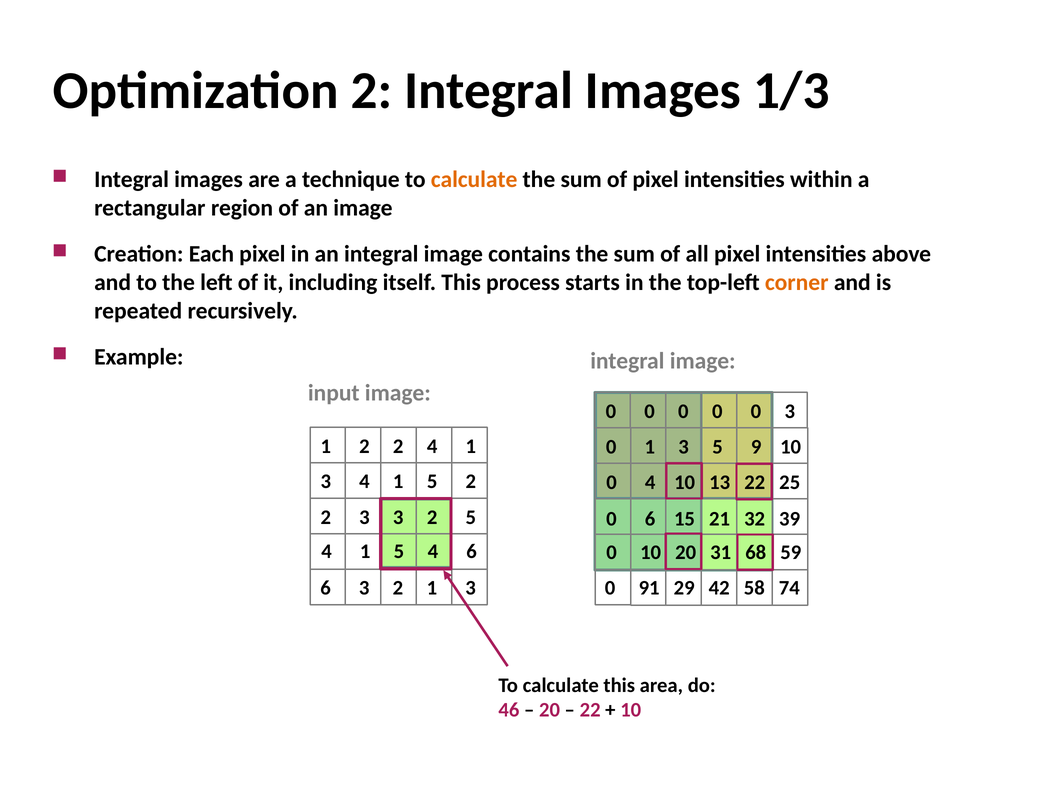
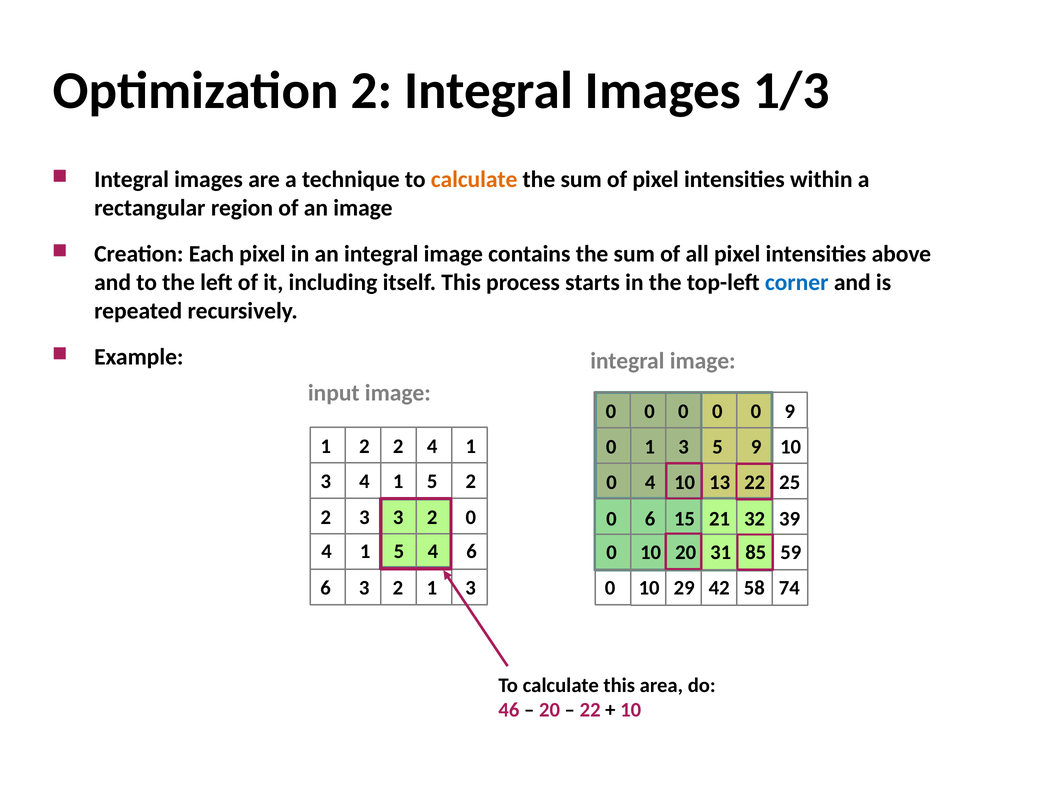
corner colour: orange -> blue
0 3: 3 -> 9
2 5: 5 -> 0
68: 68 -> 85
91 at (649, 587): 91 -> 10
